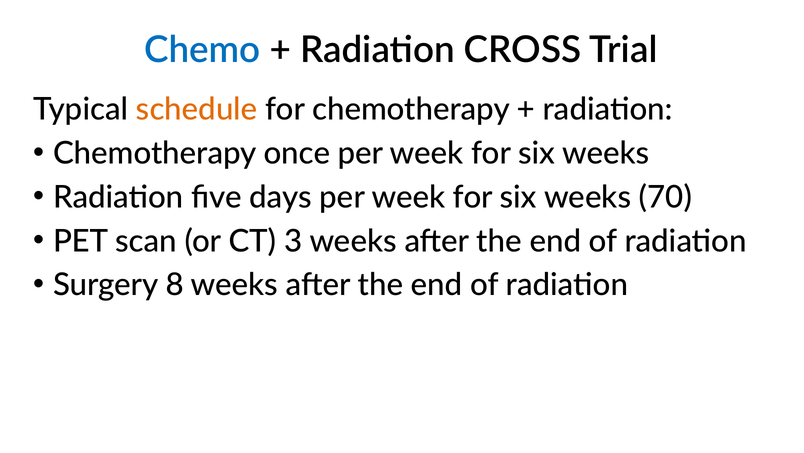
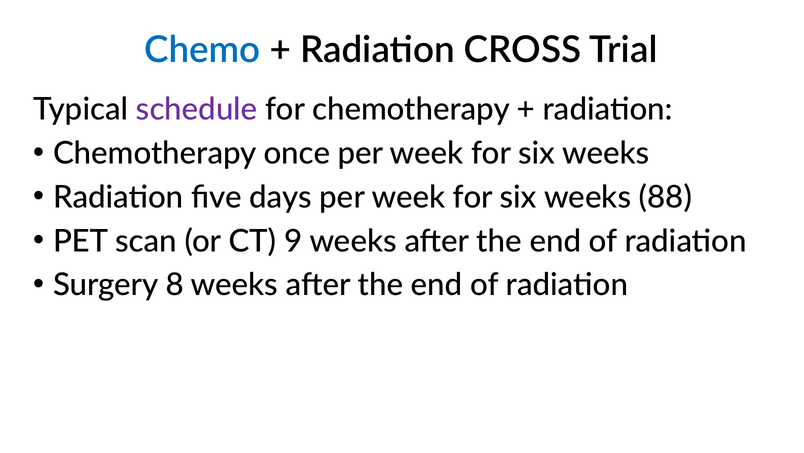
schedule colour: orange -> purple
70: 70 -> 88
3: 3 -> 9
